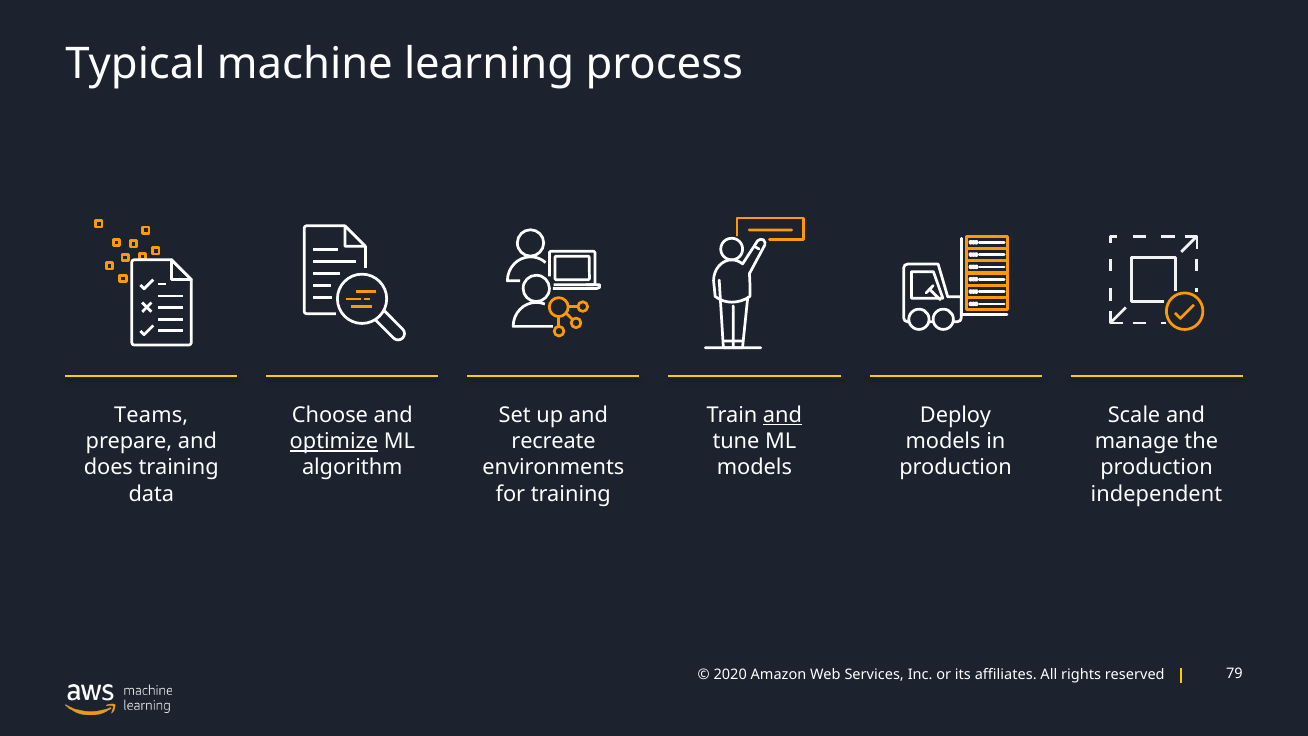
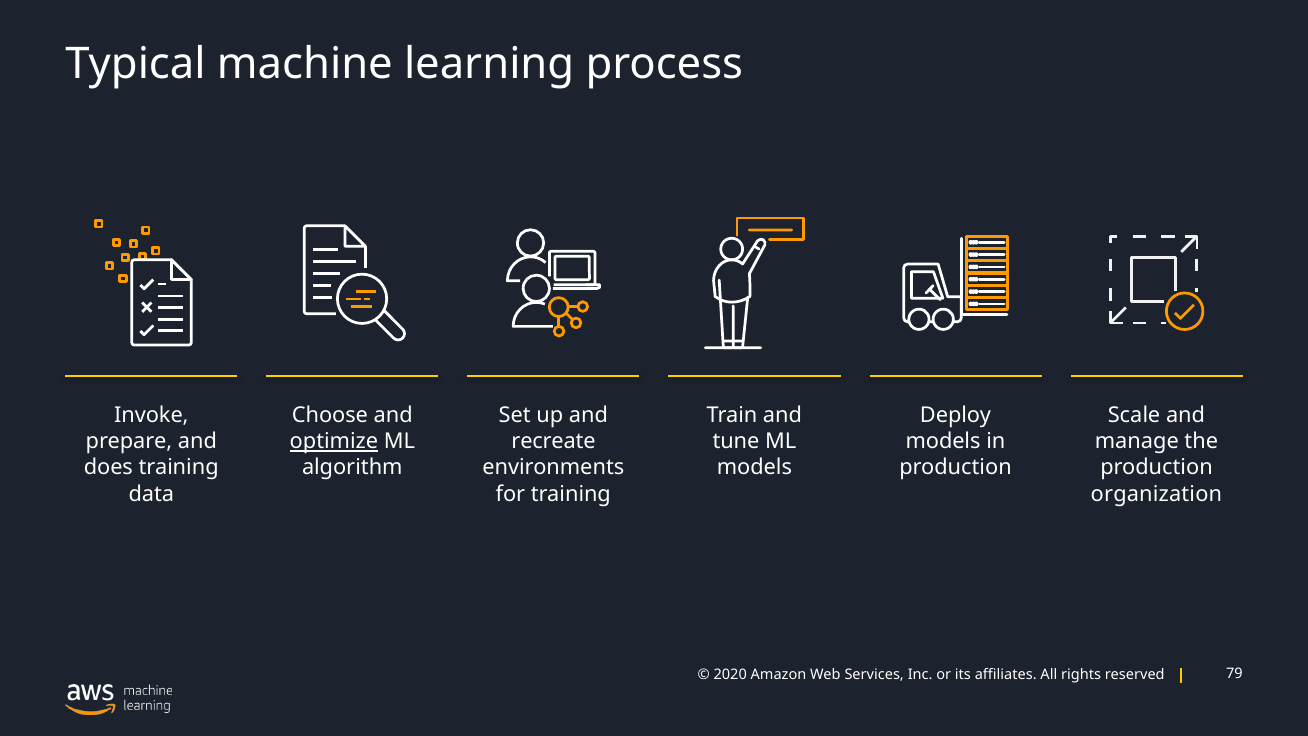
Teams: Teams -> Invoke
and at (783, 415) underline: present -> none
independent: independent -> organization
